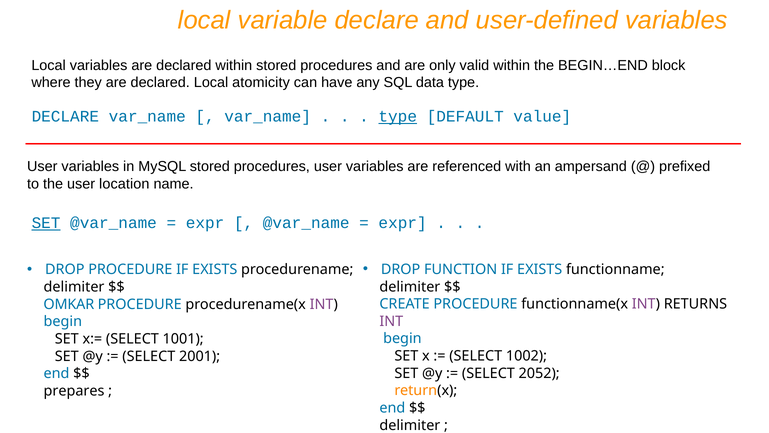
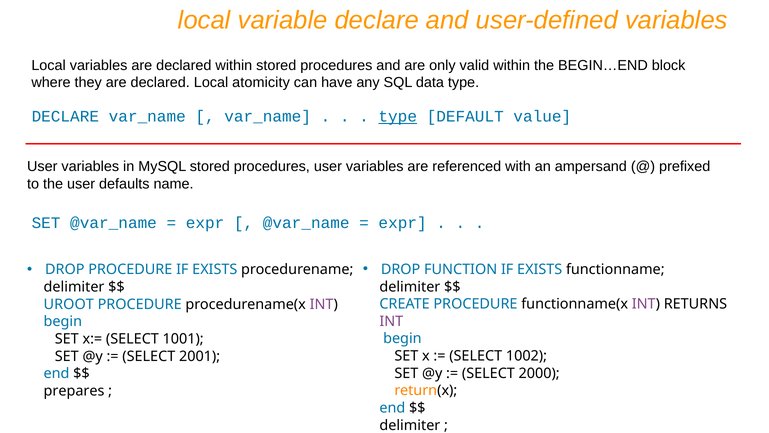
location: location -> defaults
SET at (46, 223) underline: present -> none
OMKAR: OMKAR -> UROOT
2052: 2052 -> 2000
